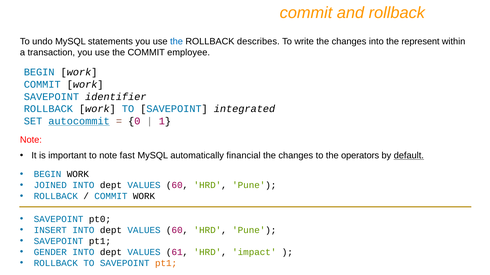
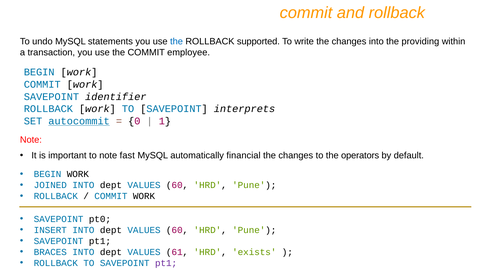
describes: describes -> supported
represent: represent -> providing
integrated: integrated -> interprets
default underline: present -> none
GENDER: GENDER -> BRACES
impact: impact -> exists
pt1 at (166, 264) colour: orange -> purple
